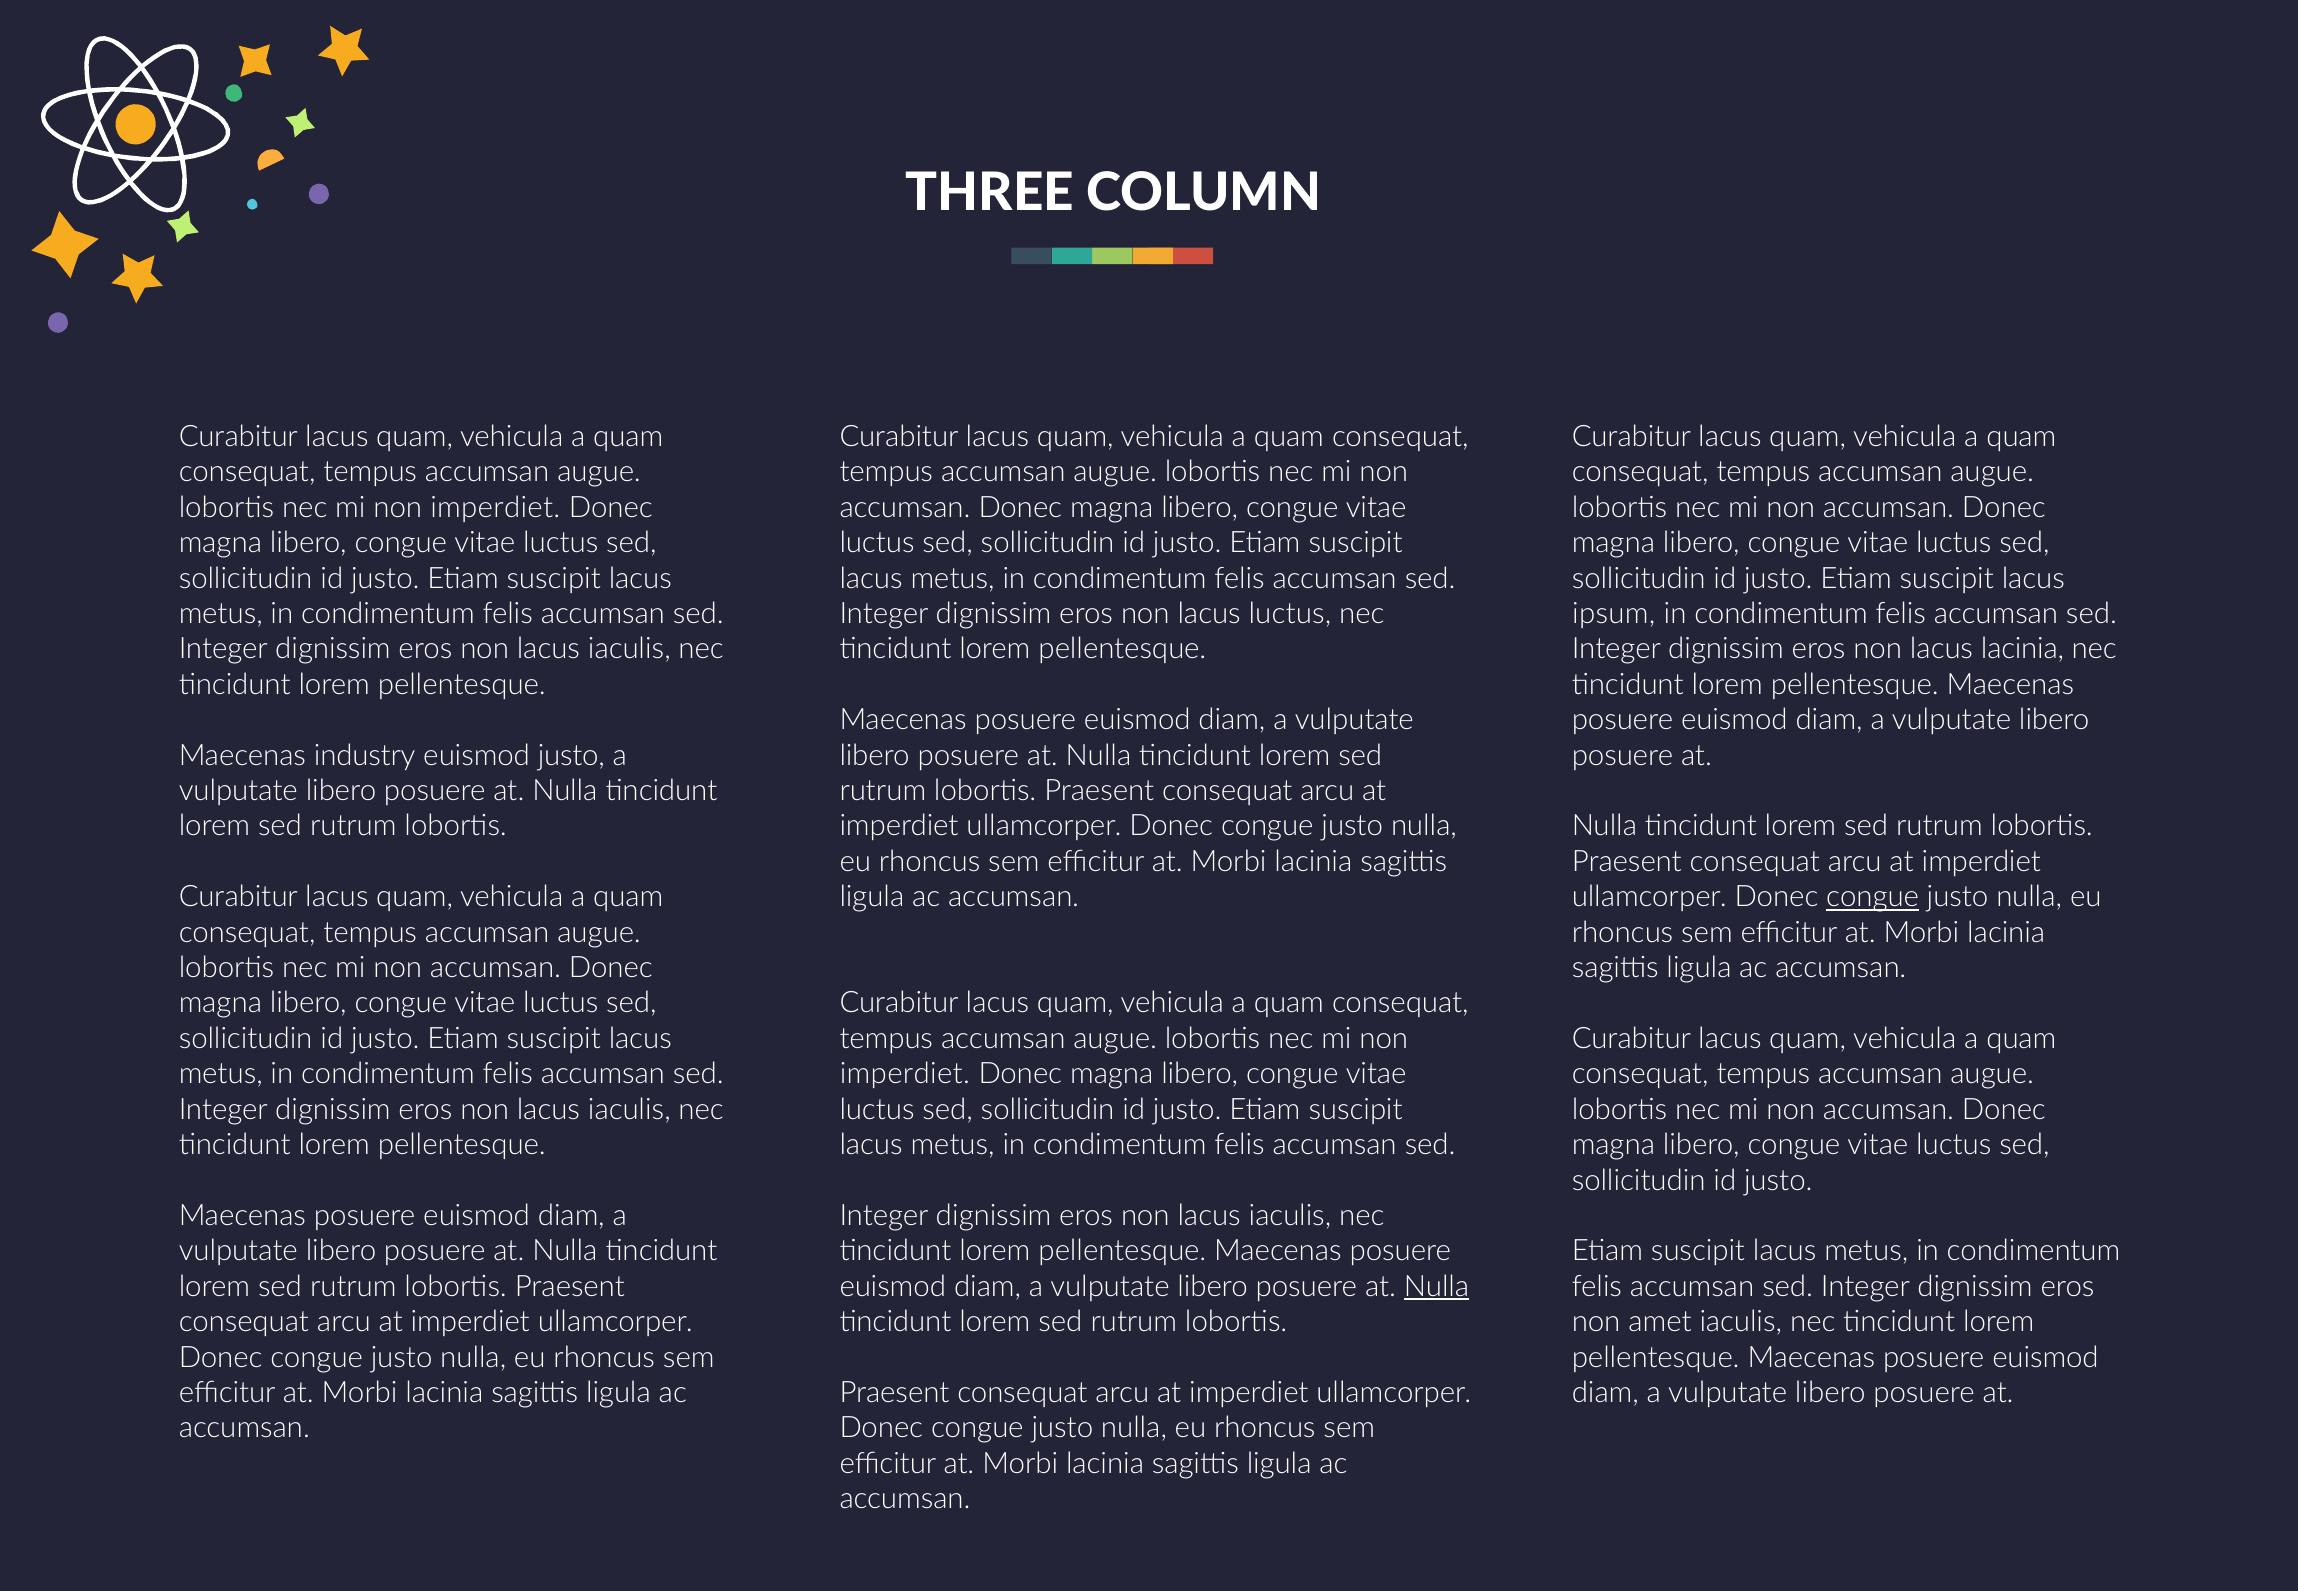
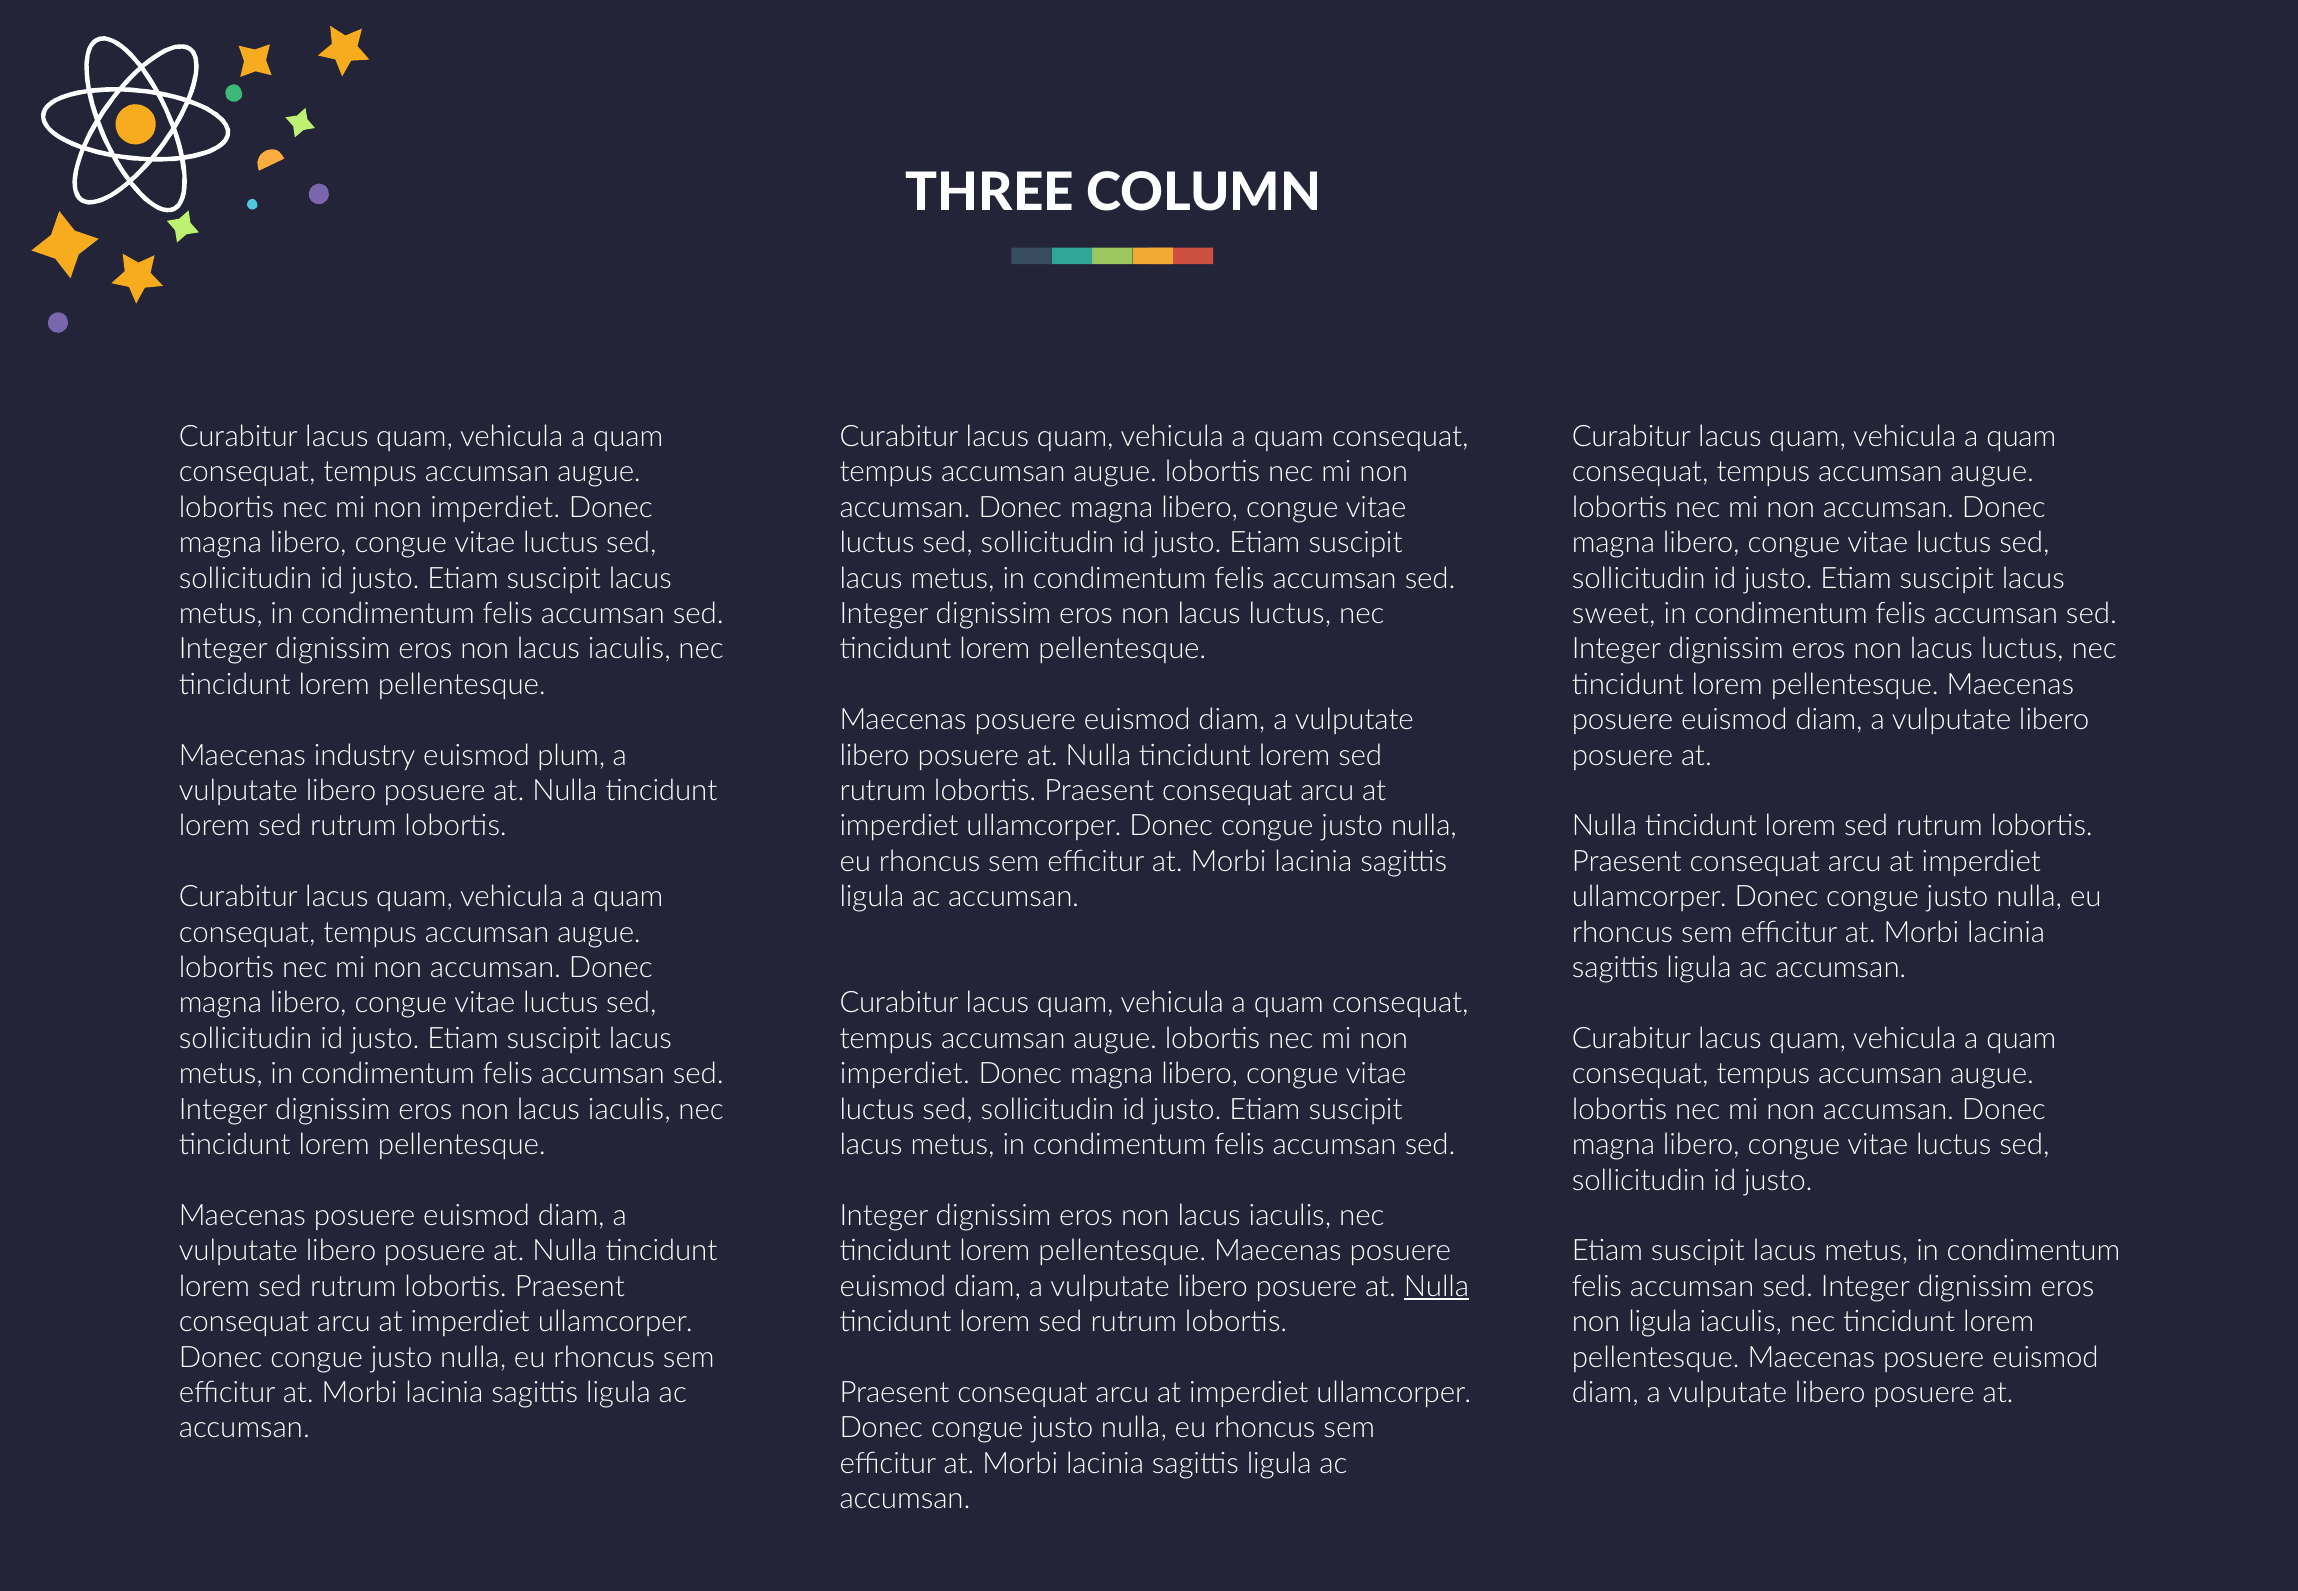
ipsum: ipsum -> sweet
lacinia at (2023, 649): lacinia -> luctus
euismod justo: justo -> plum
congue at (1873, 897) underline: present -> none
non amet: amet -> ligula
